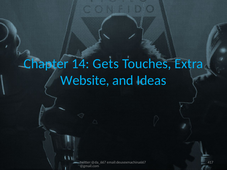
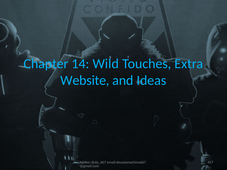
Gets: Gets -> Wild
